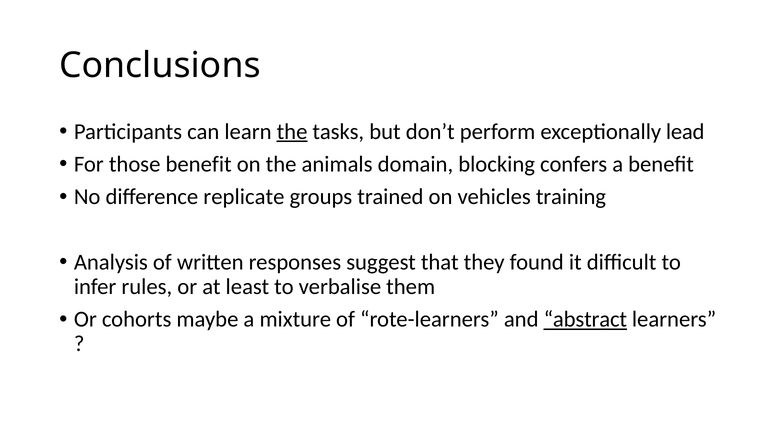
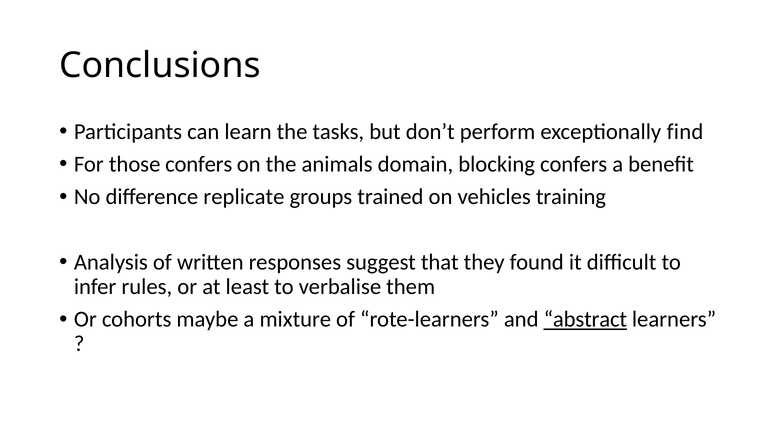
the at (292, 132) underline: present -> none
lead: lead -> find
those benefit: benefit -> confers
